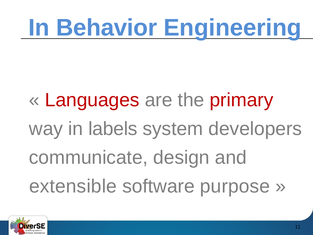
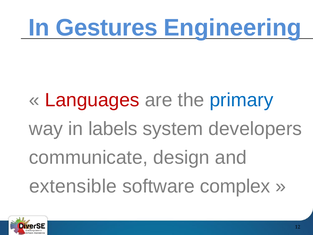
Behavior: Behavior -> Gestures
primary colour: red -> blue
purpose: purpose -> complex
